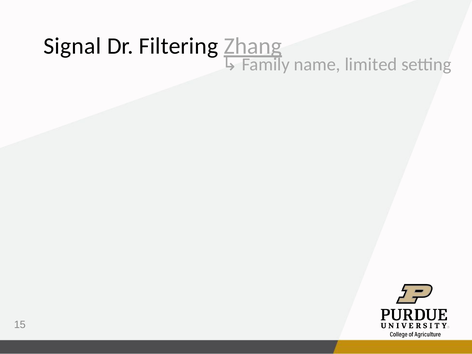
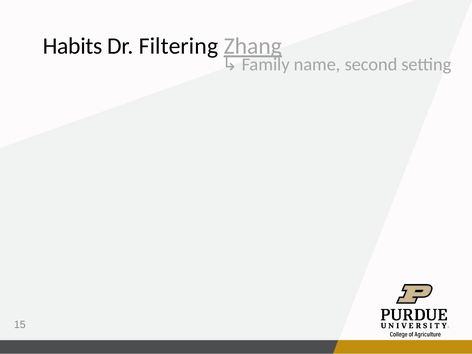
Signal: Signal -> Habits
limited: limited -> second
